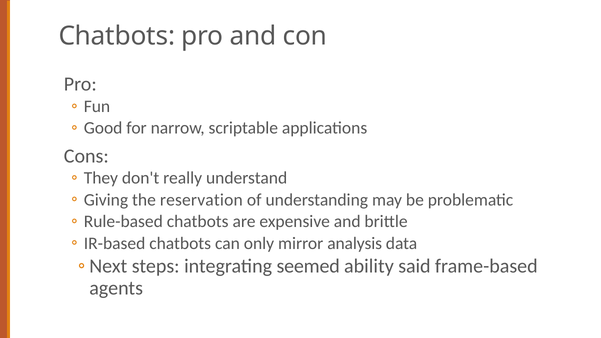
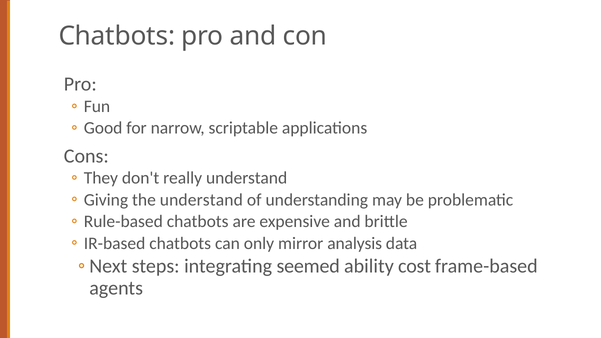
the reservation: reservation -> understand
said: said -> cost
